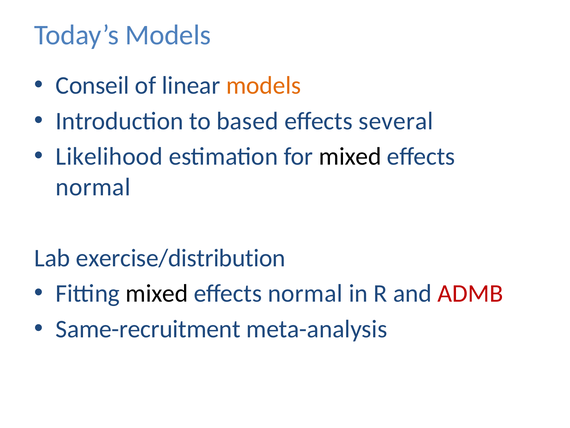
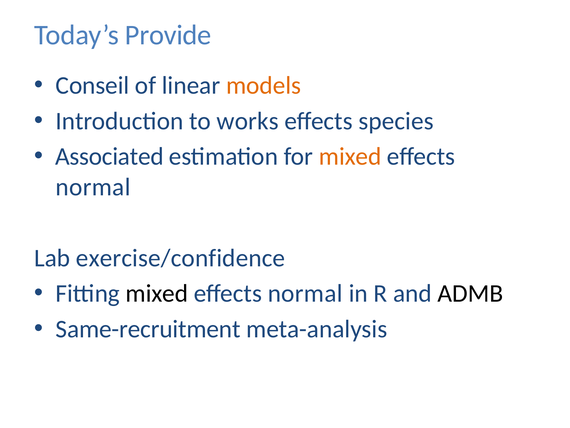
Today’s Models: Models -> Provide
based: based -> works
several: several -> species
Likelihood: Likelihood -> Associated
mixed at (350, 156) colour: black -> orange
exercise/distribution: exercise/distribution -> exercise/confidence
ADMB colour: red -> black
